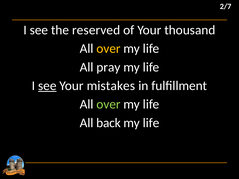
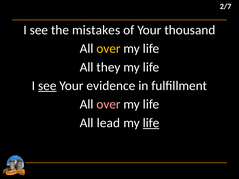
reserved: reserved -> mistakes
pray: pray -> they
mistakes: mistakes -> evidence
over at (108, 104) colour: light green -> pink
back: back -> lead
life at (151, 123) underline: none -> present
